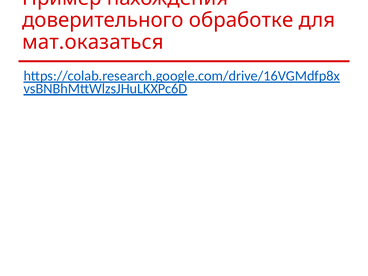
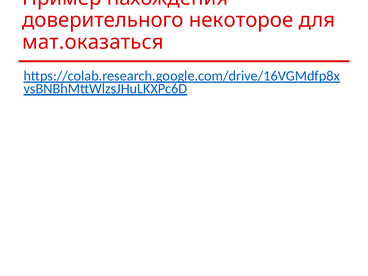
обработке: обработке -> некоторое
